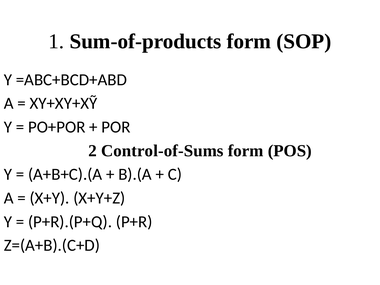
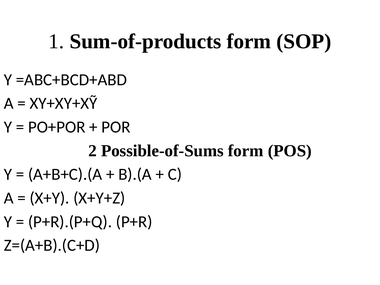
Control-of-Sums: Control-of-Sums -> Possible-of-Sums
